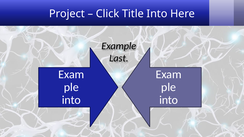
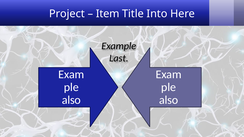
Click: Click -> Item
into at (169, 100): into -> also
into at (71, 100): into -> also
